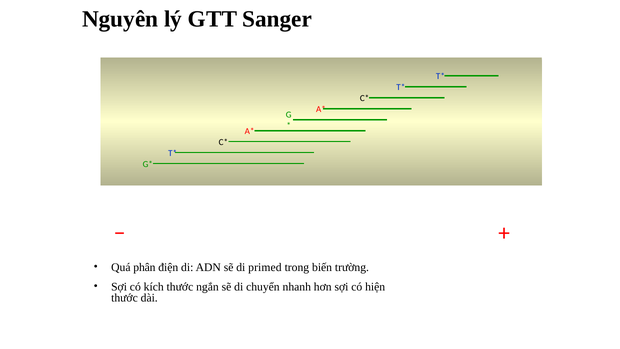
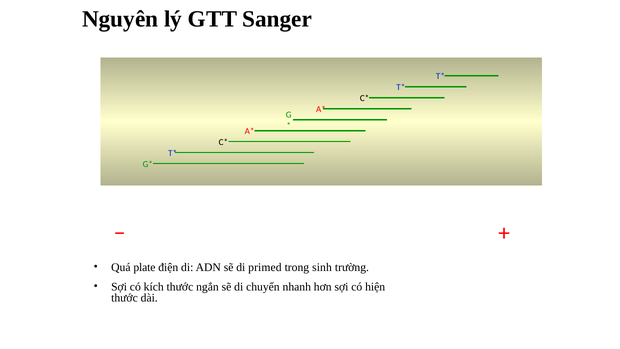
phân: phân -> plate
biến: biến -> sinh
